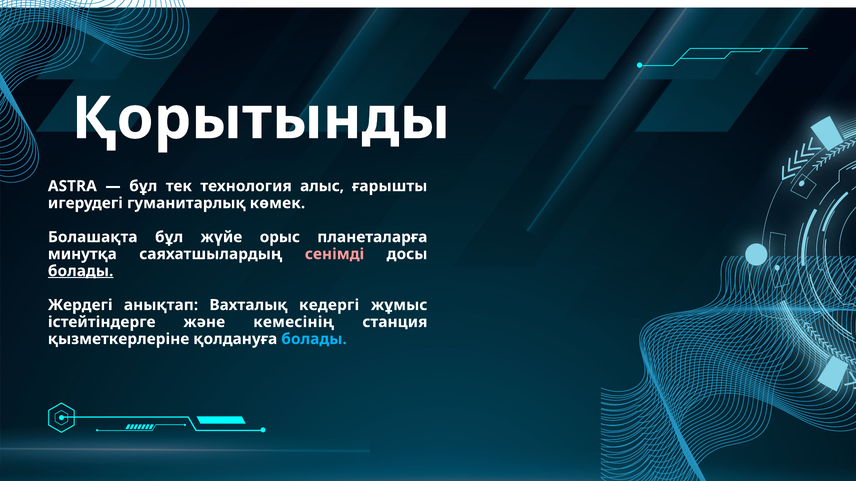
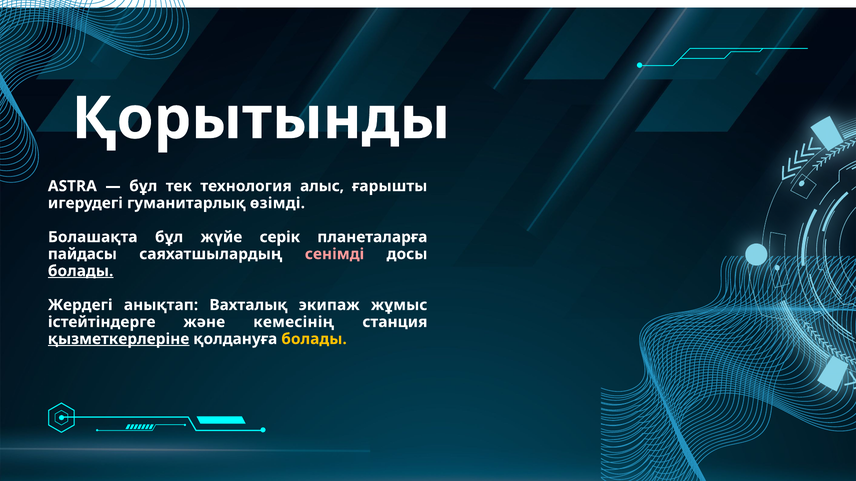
көмек: көмек -> өзімді
орыс: орыс -> серік
минутқа: минутқа -> пайдасы
кедергі: кедергі -> экипаж
қызметкерлеріне underline: none -> present
болады at (314, 339) colour: light blue -> yellow
